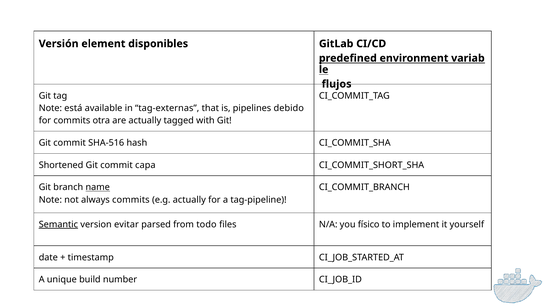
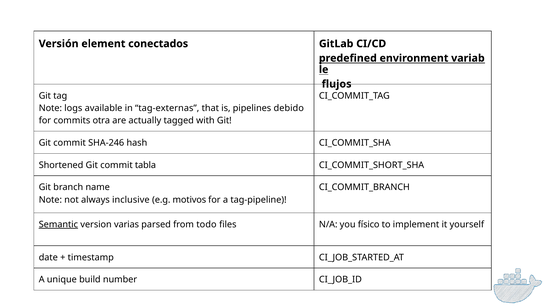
disponibles: disponibles -> conectados
está: está -> logs
SHA-516: SHA-516 -> SHA-246
capa: capa -> tabla
name underline: present -> none
always commits: commits -> inclusive
e.g actually: actually -> motivos
evitar: evitar -> varias
